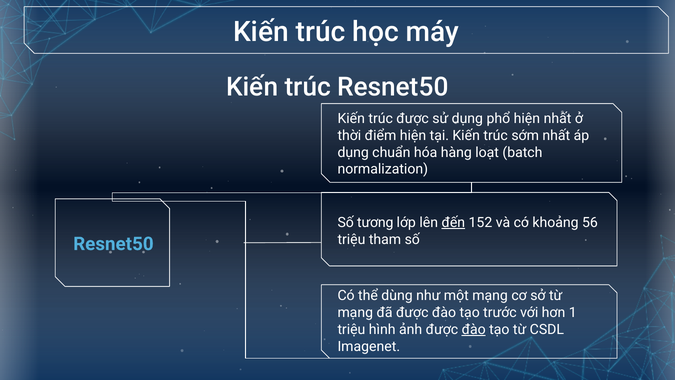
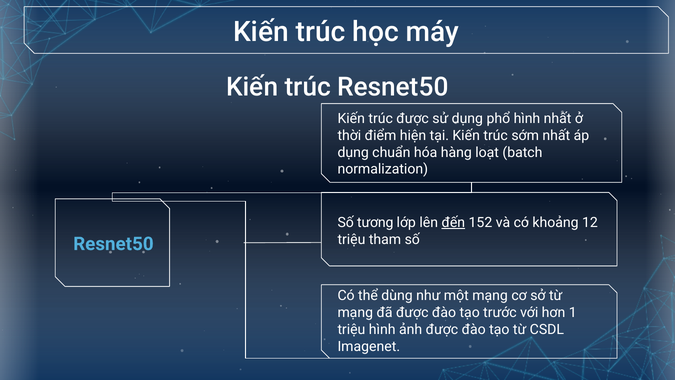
phổ hiện: hiện -> hình
56: 56 -> 12
đào at (474, 329) underline: present -> none
